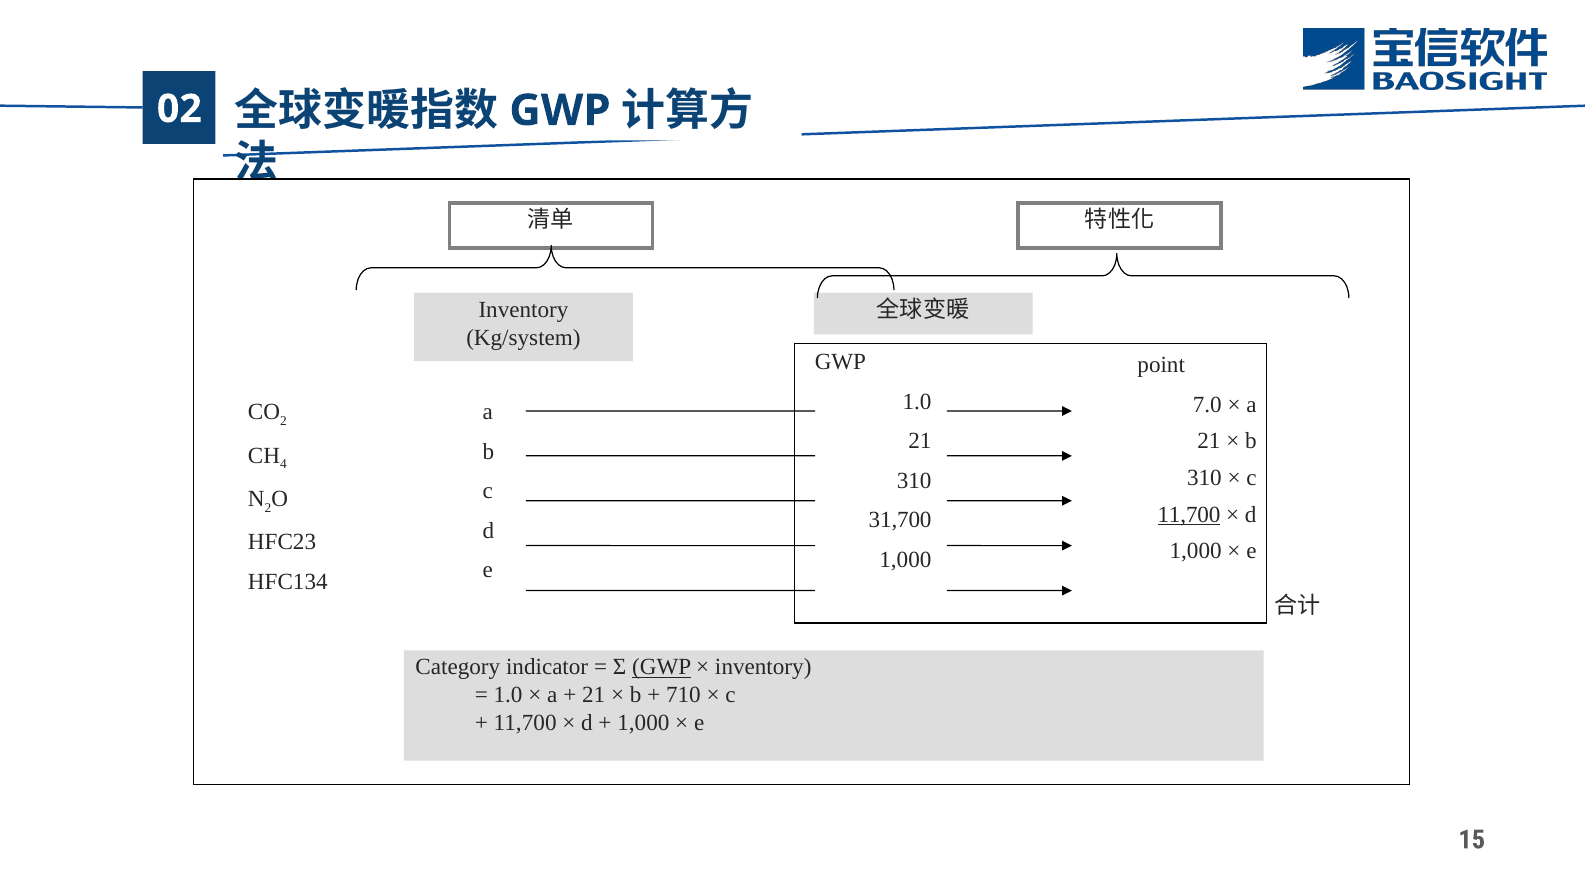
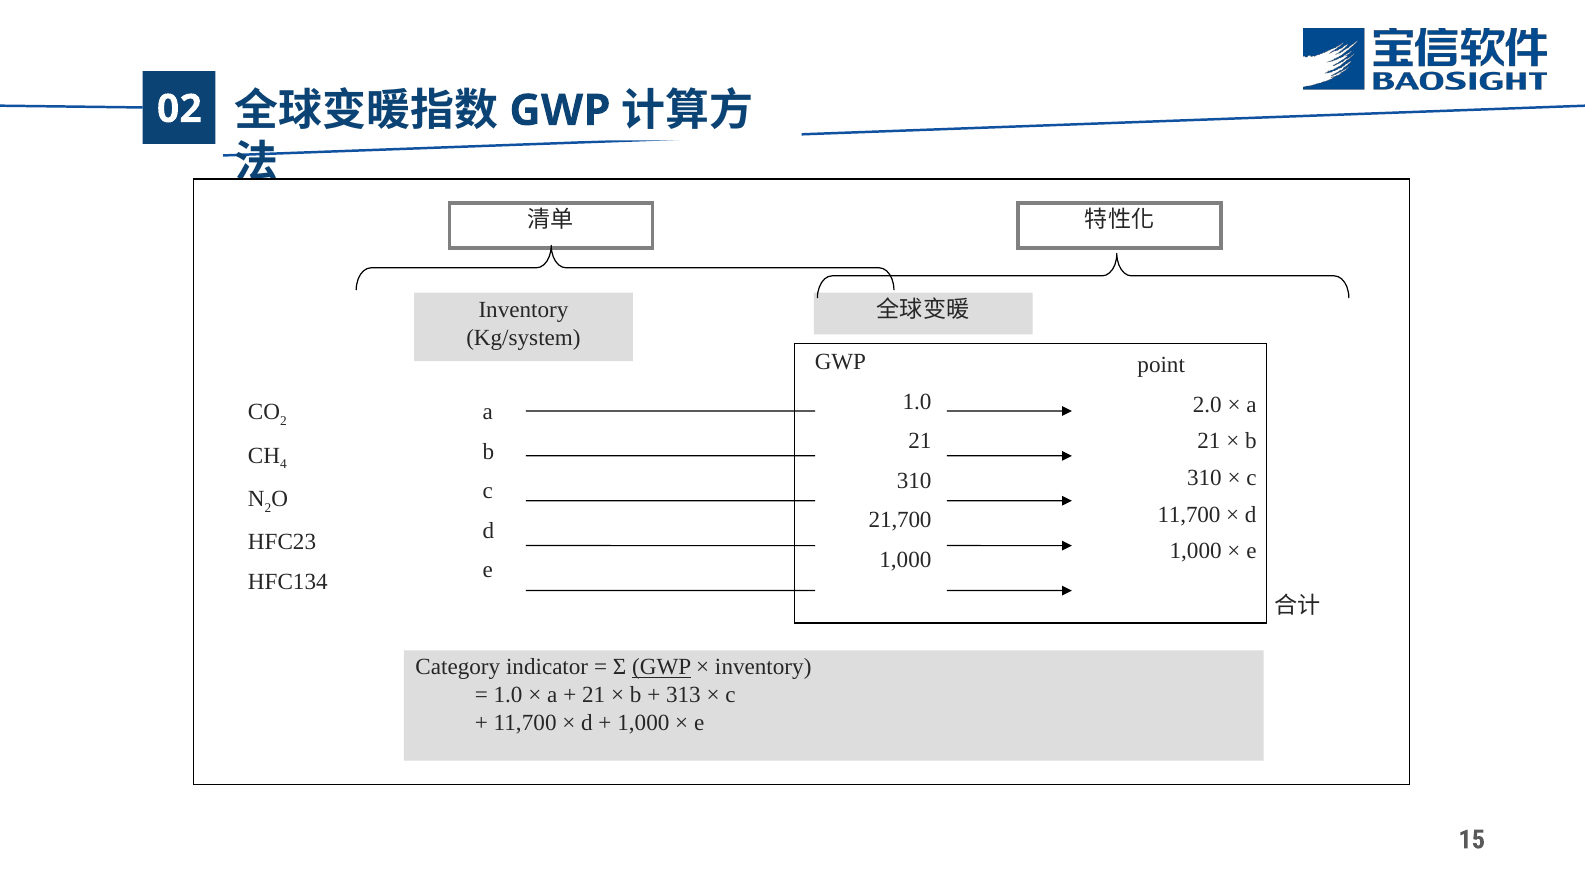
7.0: 7.0 -> 2.0
11,700 at (1189, 514) underline: present -> none
31,700: 31,700 -> 21,700
710: 710 -> 313
